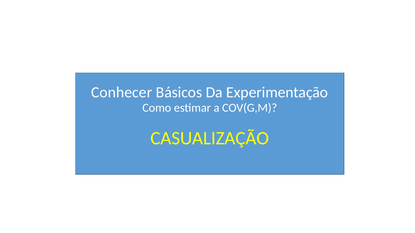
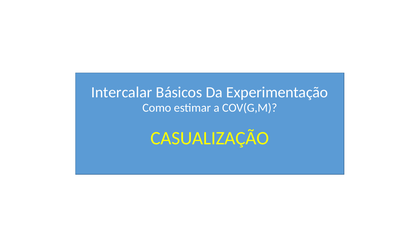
Conhecer: Conhecer -> Intercalar
